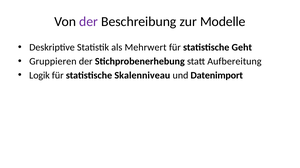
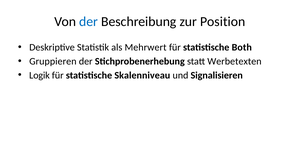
der at (89, 22) colour: purple -> blue
Modelle: Modelle -> Position
Geht: Geht -> Both
Aufbereitung: Aufbereitung -> Werbetexten
Datenimport: Datenimport -> Signalisieren
